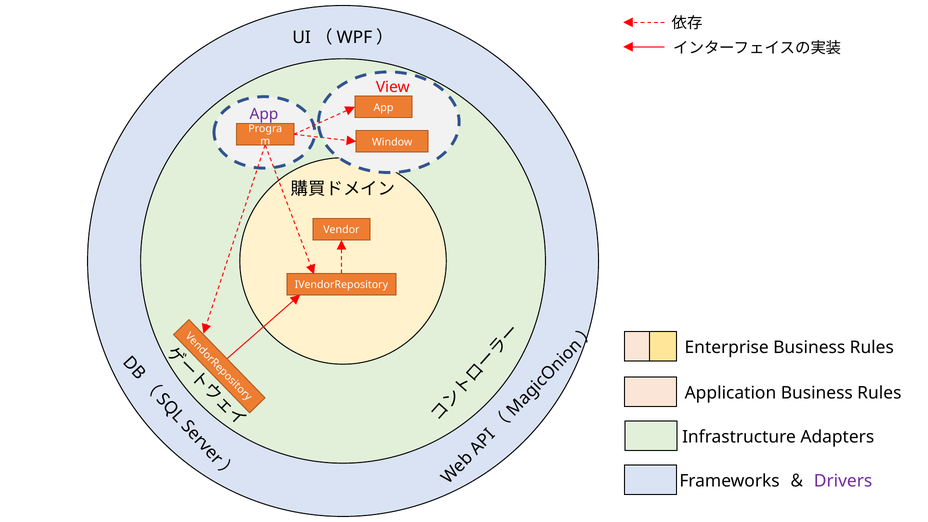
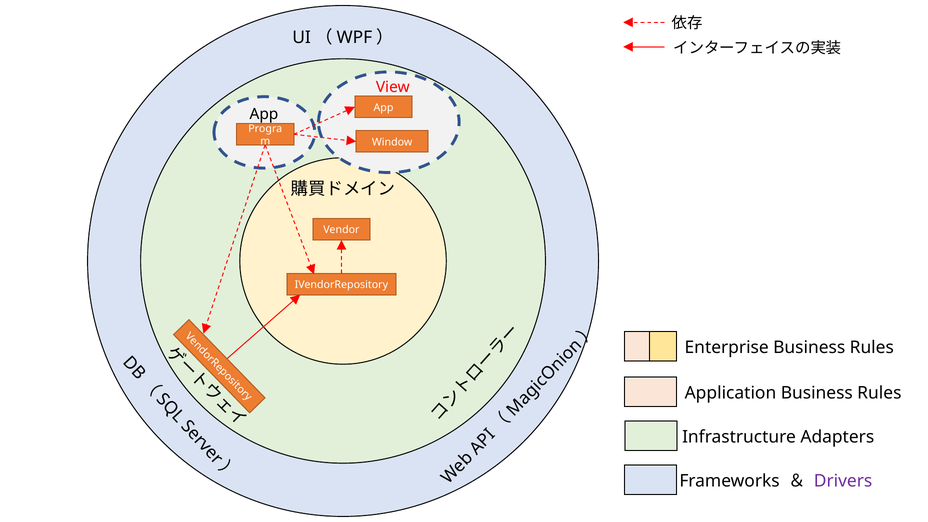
App at (264, 114) colour: purple -> black
